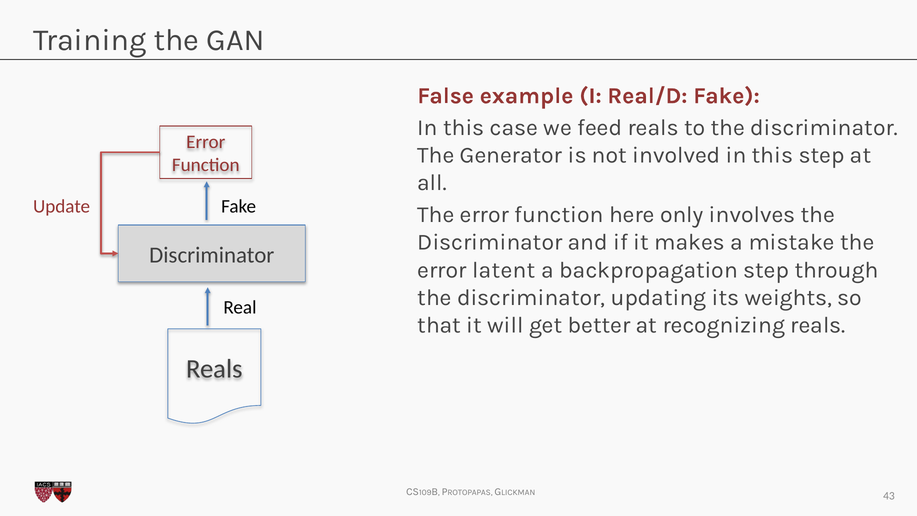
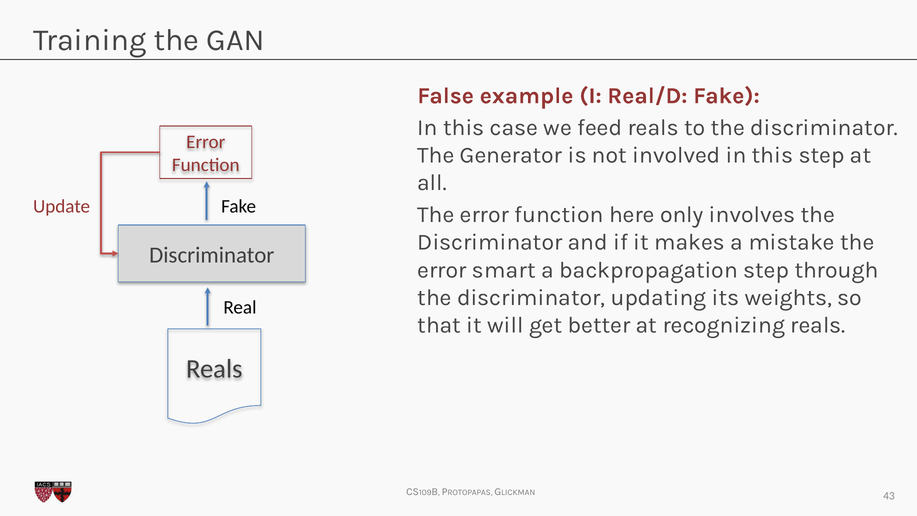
latent: latent -> smart
